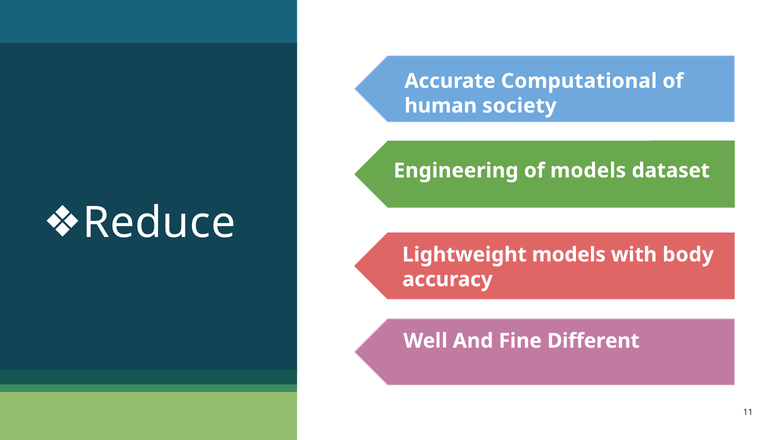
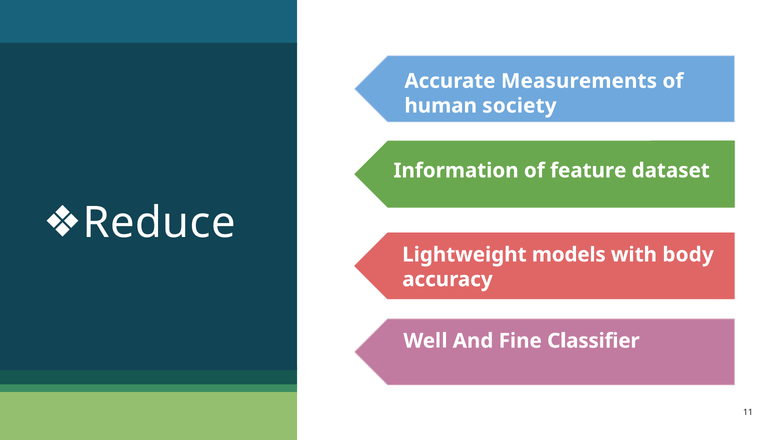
Computational: Computational -> Measurements
Engineering: Engineering -> Information
of models: models -> feature
Different: Different -> Classifier
